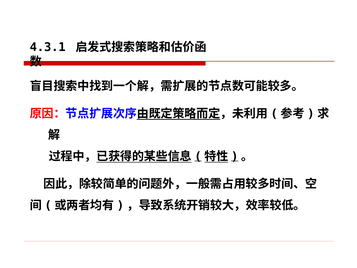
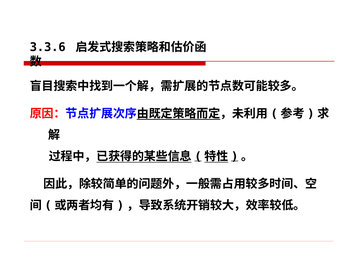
4.3.1: 4.3.1 -> 3.3.6
